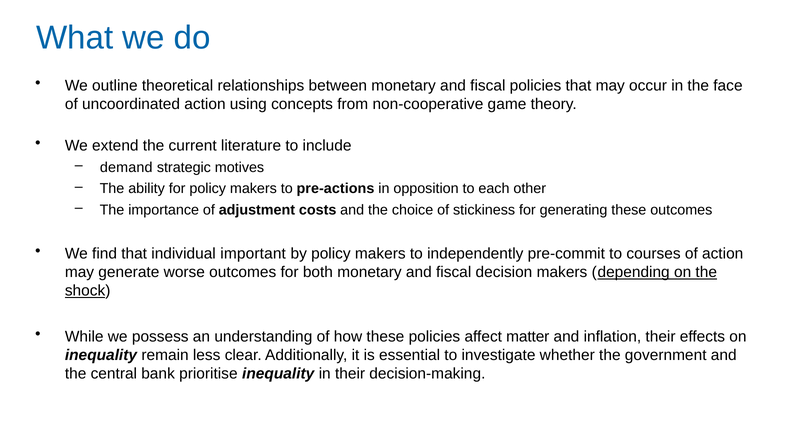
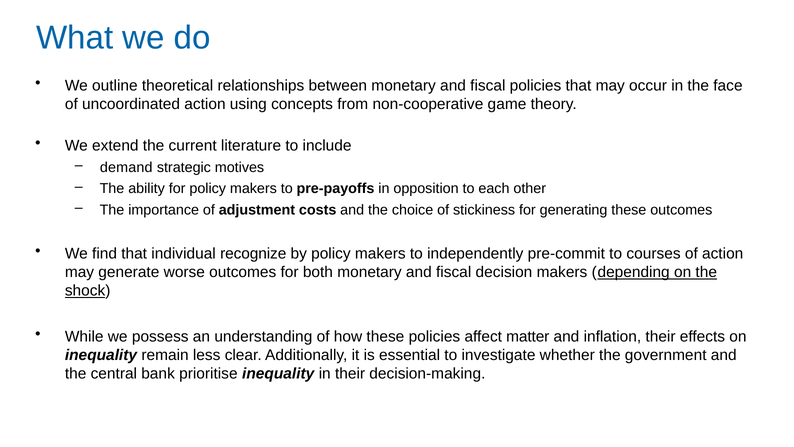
pre-actions: pre-actions -> pre-payoffs
important: important -> recognize
